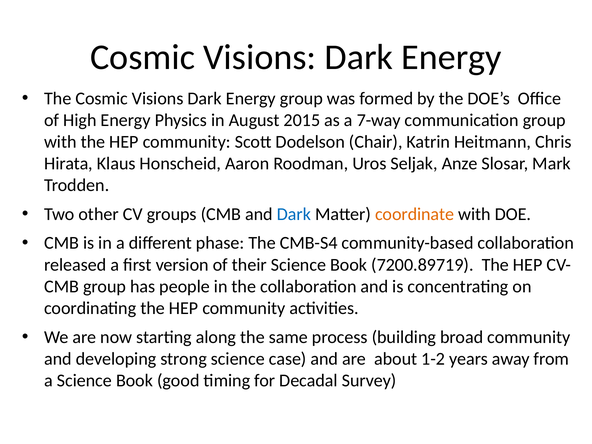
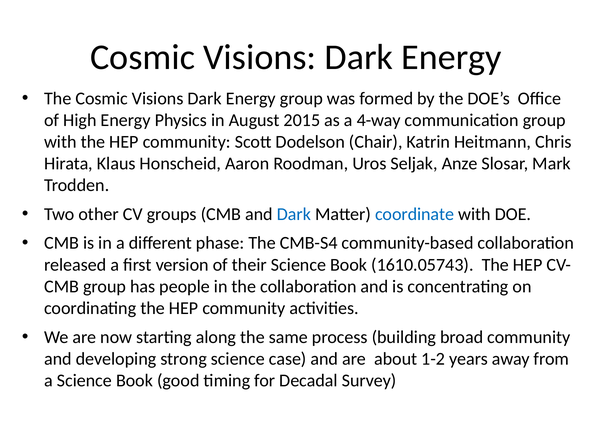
7-way: 7-way -> 4-way
coordinate colour: orange -> blue
7200.89719: 7200.89719 -> 1610.05743
